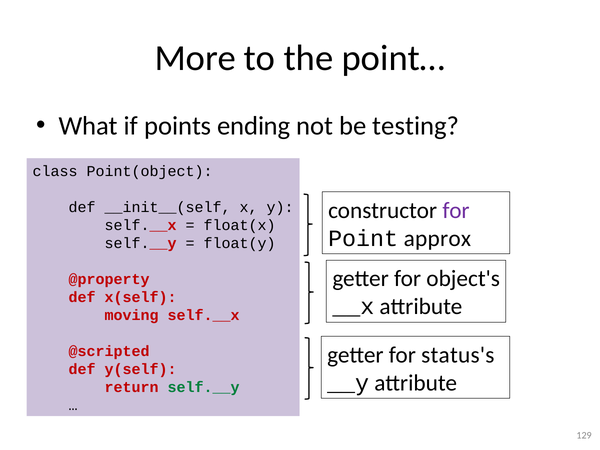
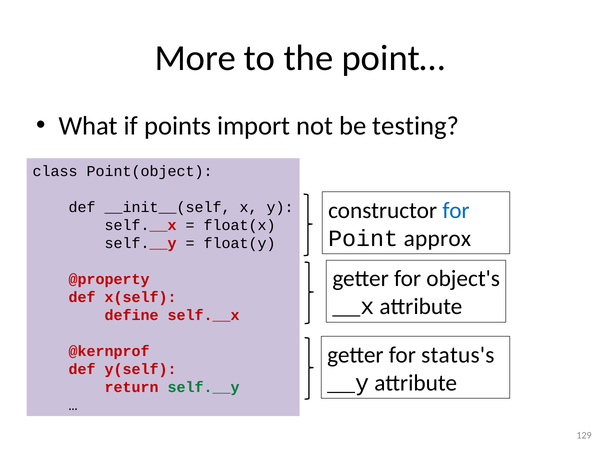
ending: ending -> import
for at (456, 211) colour: purple -> blue
moving: moving -> define
@scripted: @scripted -> @kernprof
